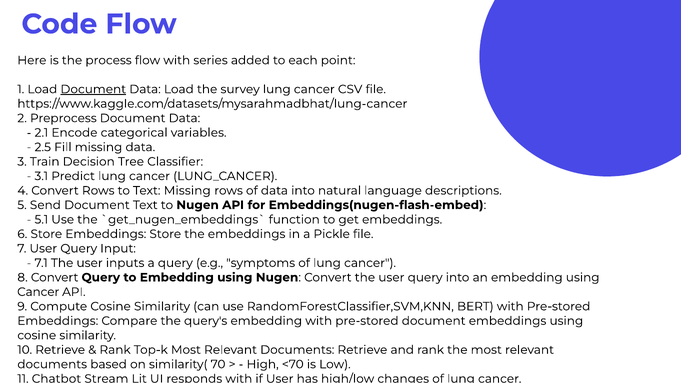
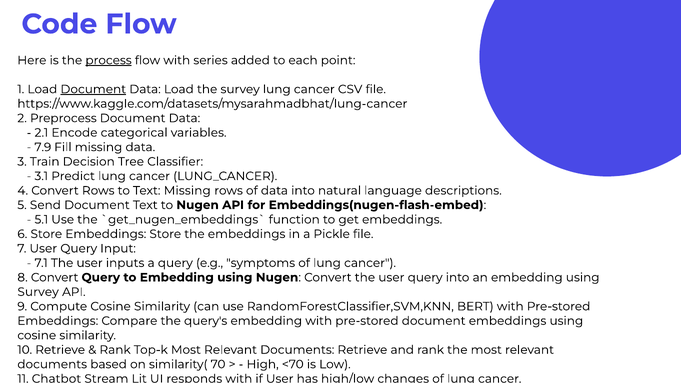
process underline: none -> present
2.5: 2.5 -> 7.9
Cancer at (38, 292): Cancer -> Survey
